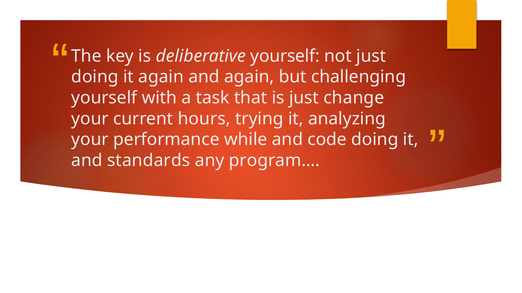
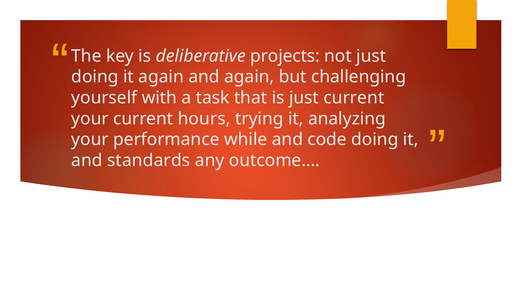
deliberative yourself: yourself -> projects
just change: change -> current
program…: program… -> outcome…
